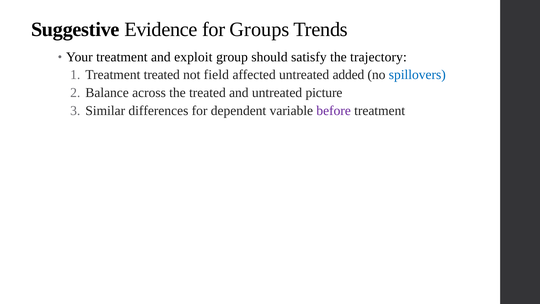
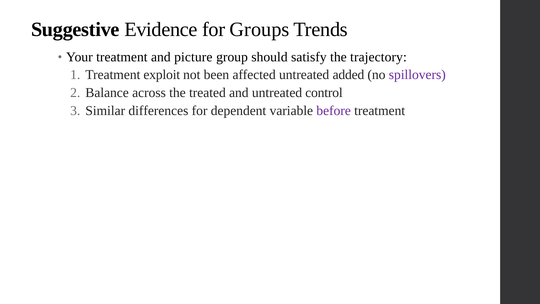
exploit: exploit -> picture
Treatment treated: treated -> exploit
field: field -> been
spillovers colour: blue -> purple
picture: picture -> control
